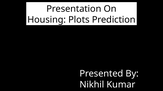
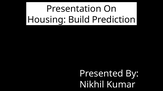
Plots: Plots -> Build
